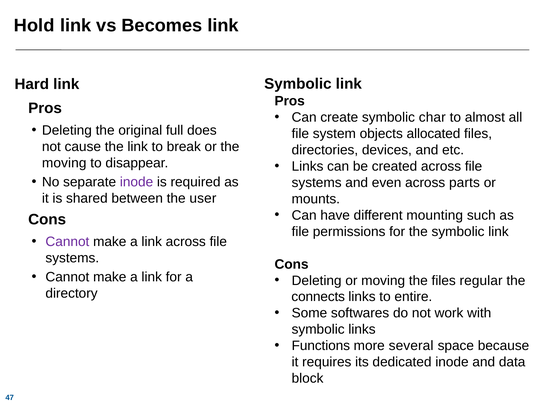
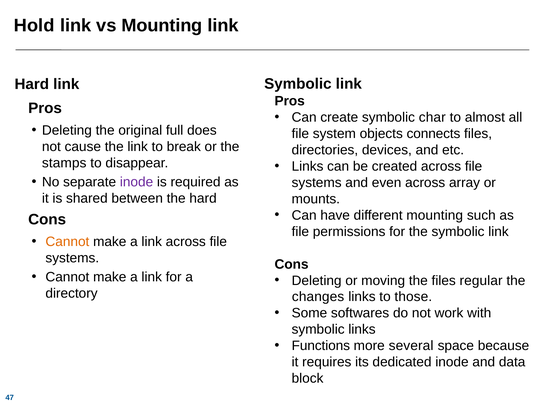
vs Becomes: Becomes -> Mounting
allocated: allocated -> connects
moving at (64, 163): moving -> stamps
parts: parts -> array
the user: user -> hard
Cannot at (67, 242) colour: purple -> orange
connects: connects -> changes
entire: entire -> those
